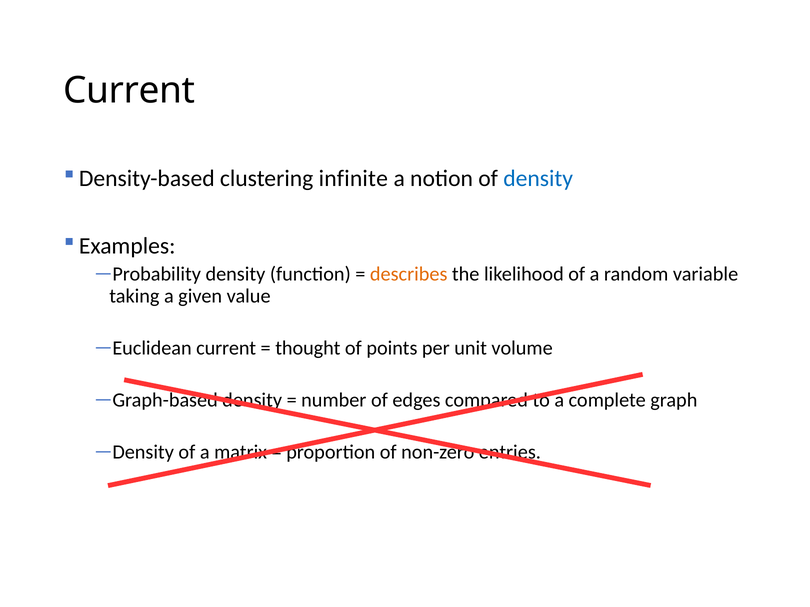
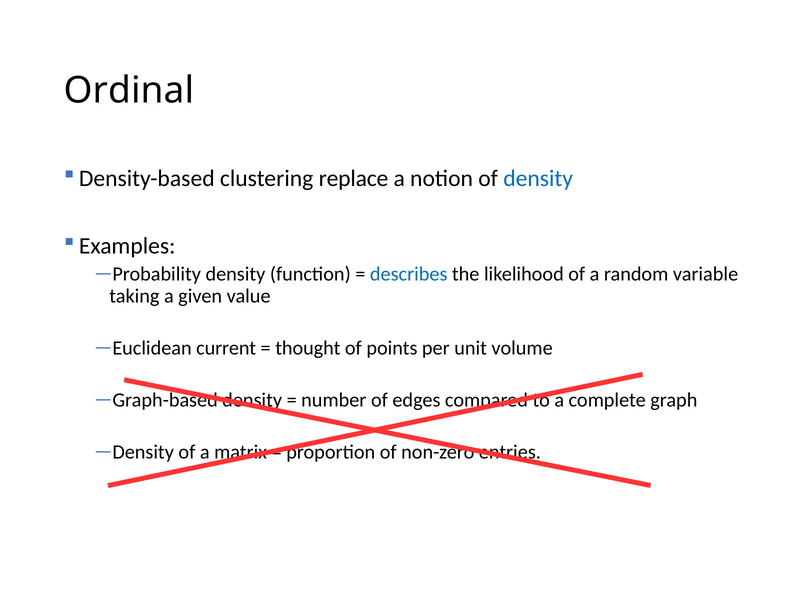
Current at (129, 91): Current -> Ordinal
infinite: infinite -> replace
describes colour: orange -> blue
